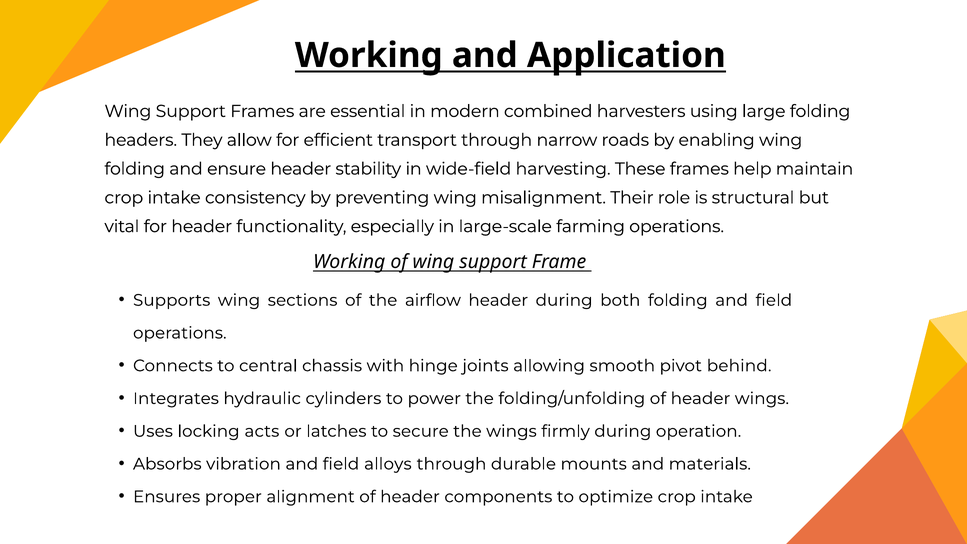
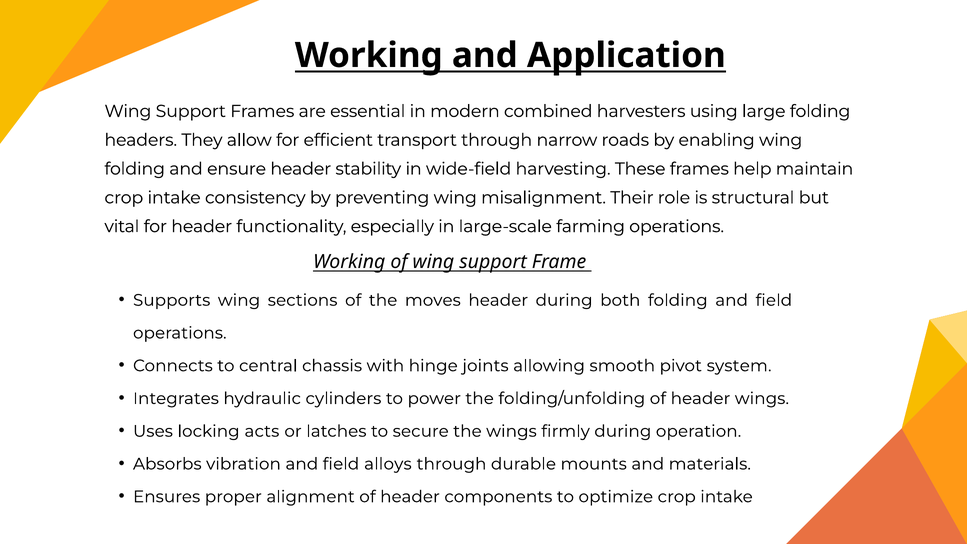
airflow: airflow -> moves
behind: behind -> system
